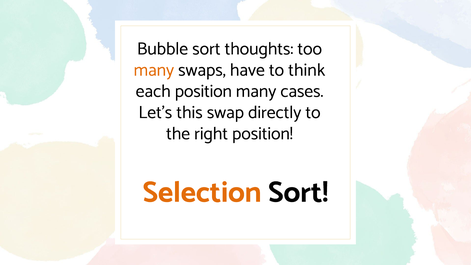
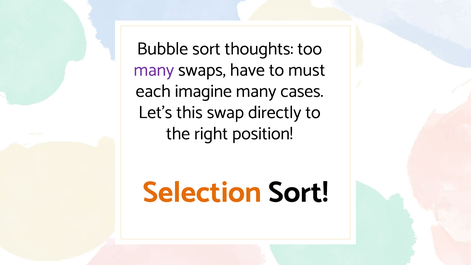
many at (154, 70) colour: orange -> purple
think: think -> must
each position: position -> imagine
